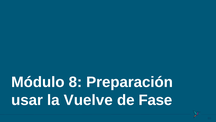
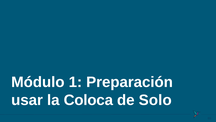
8: 8 -> 1
Vuelve: Vuelve -> Coloca
Fase: Fase -> Solo
